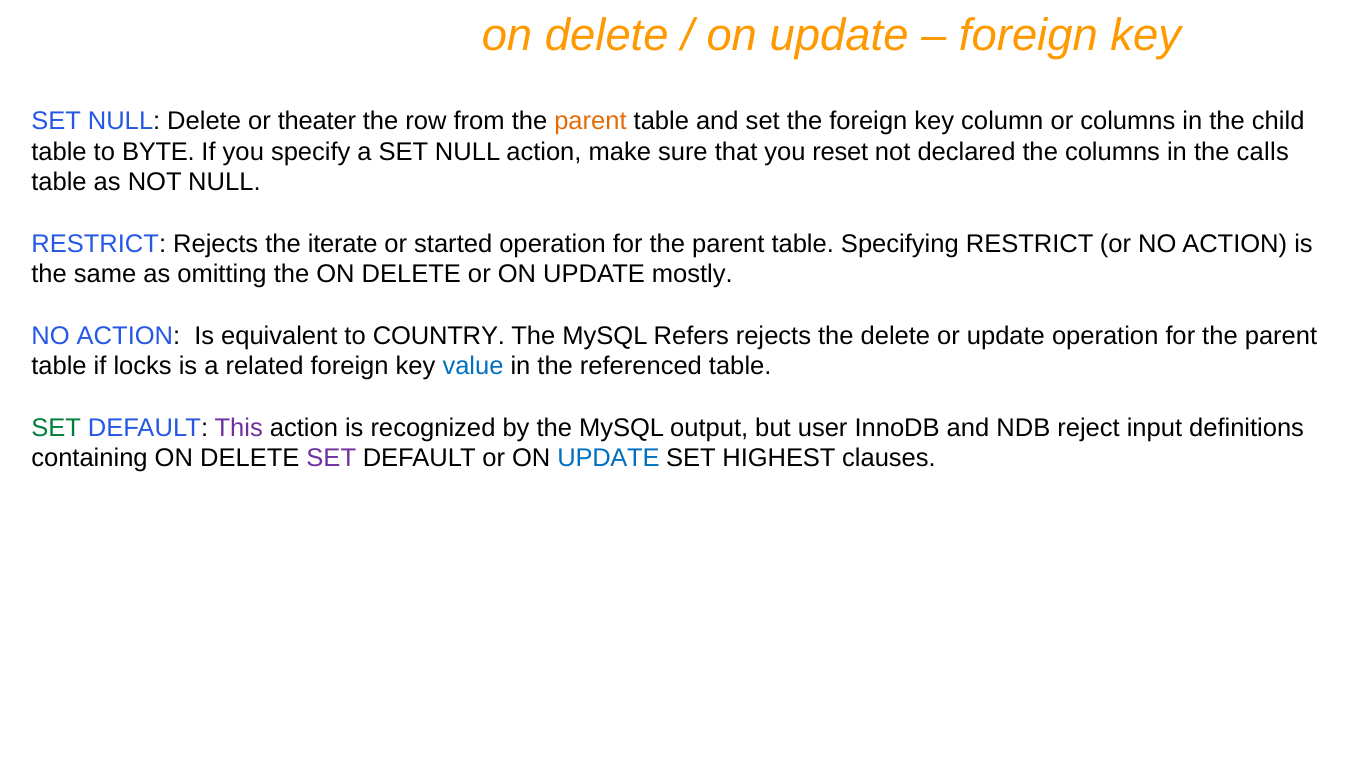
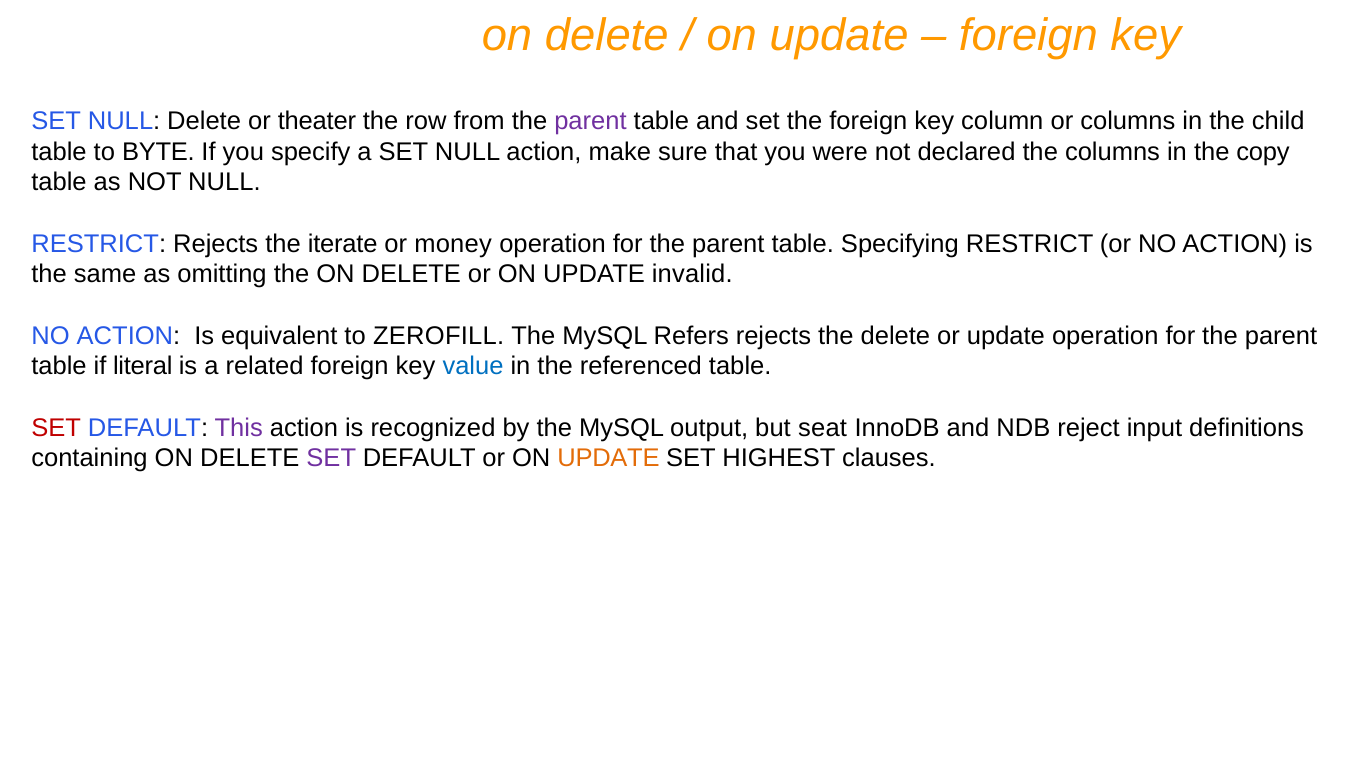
parent at (590, 121) colour: orange -> purple
reset: reset -> were
calls: calls -> copy
started: started -> money
mostly: mostly -> invalid
COUNTRY: COUNTRY -> ZEROFILL
locks: locks -> literal
SET at (56, 428) colour: green -> red
user: user -> seat
UPDATE at (608, 458) colour: blue -> orange
